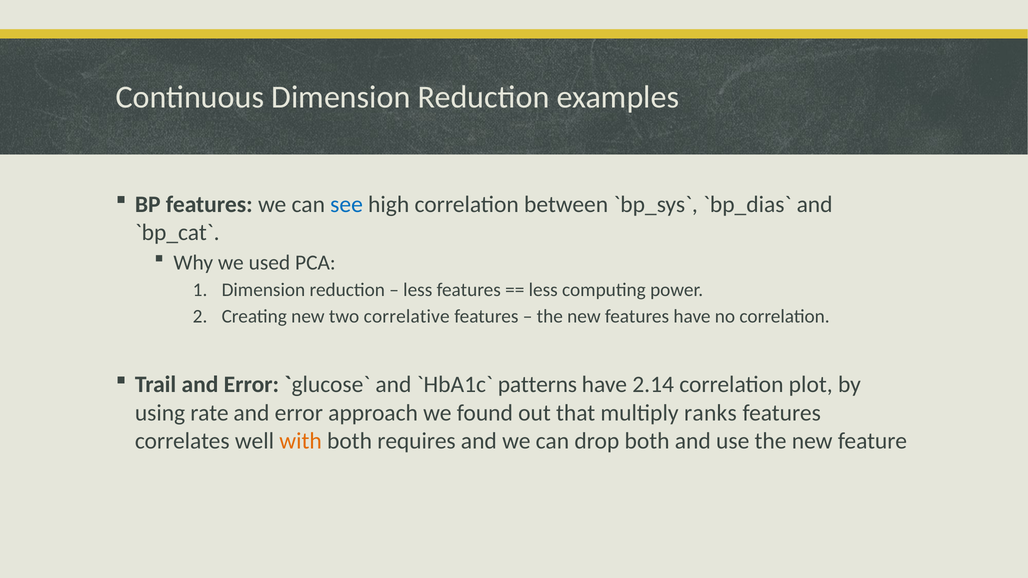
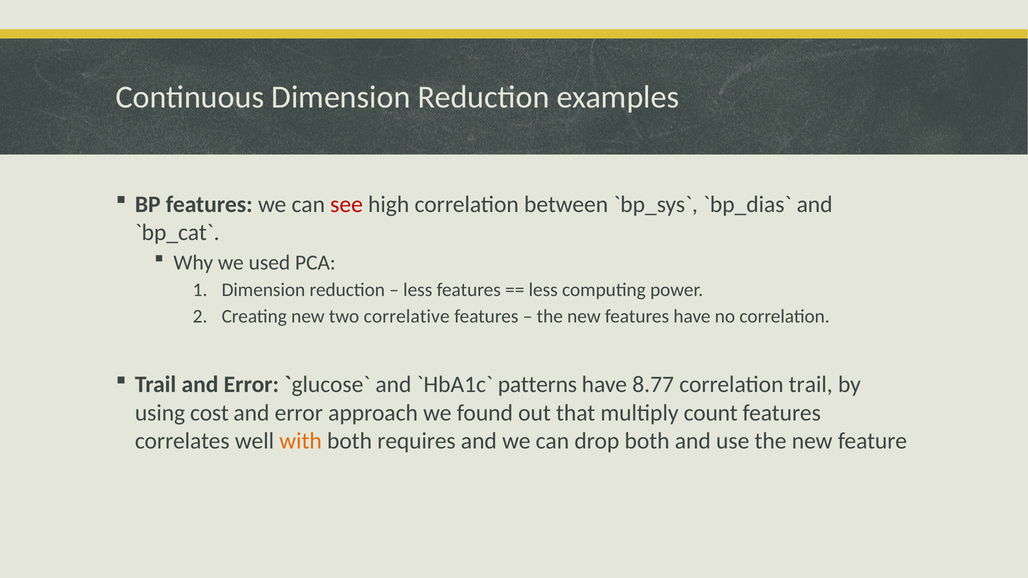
see colour: blue -> red
2.14: 2.14 -> 8.77
correlation plot: plot -> trail
rate: rate -> cost
ranks: ranks -> count
